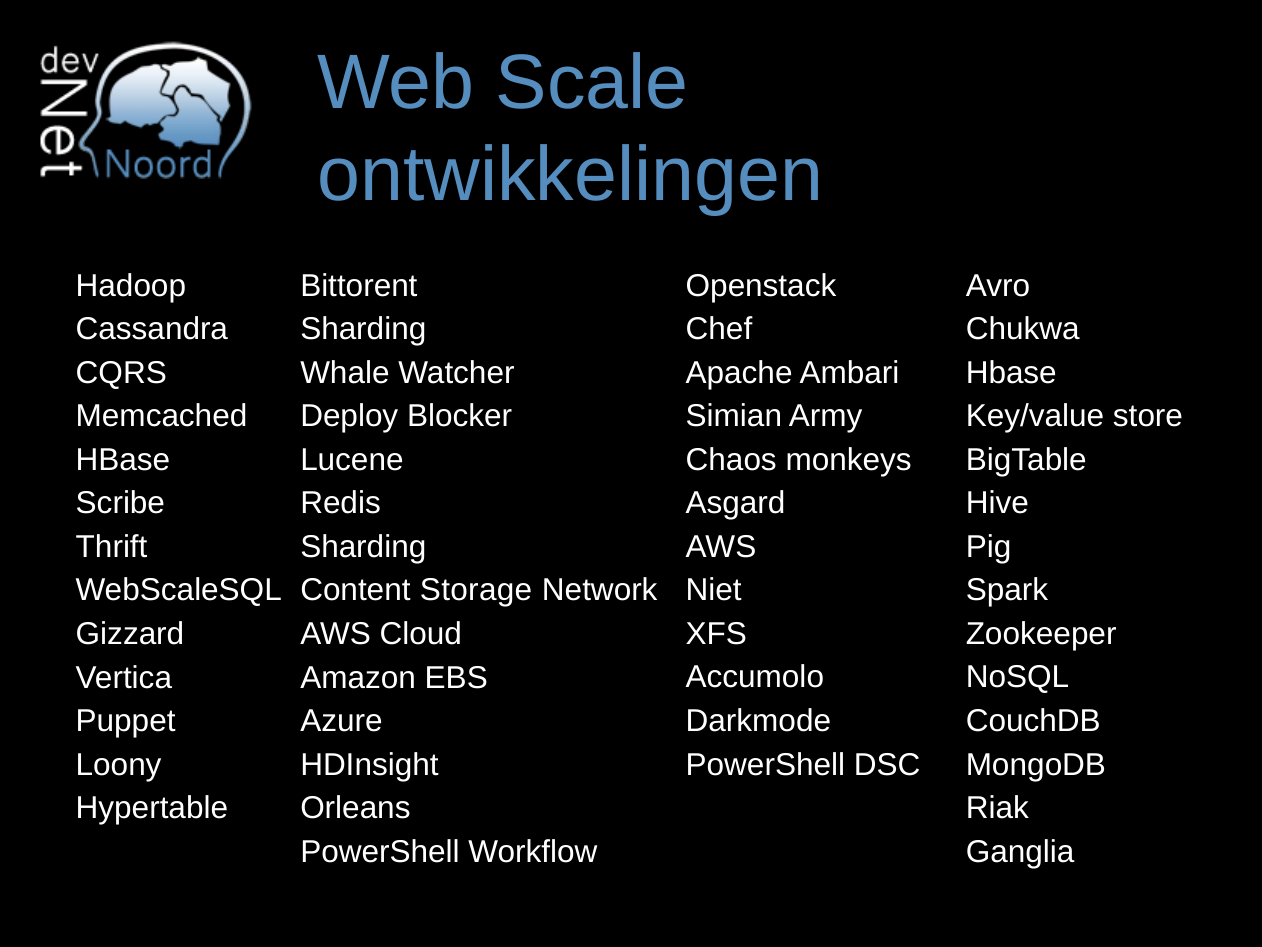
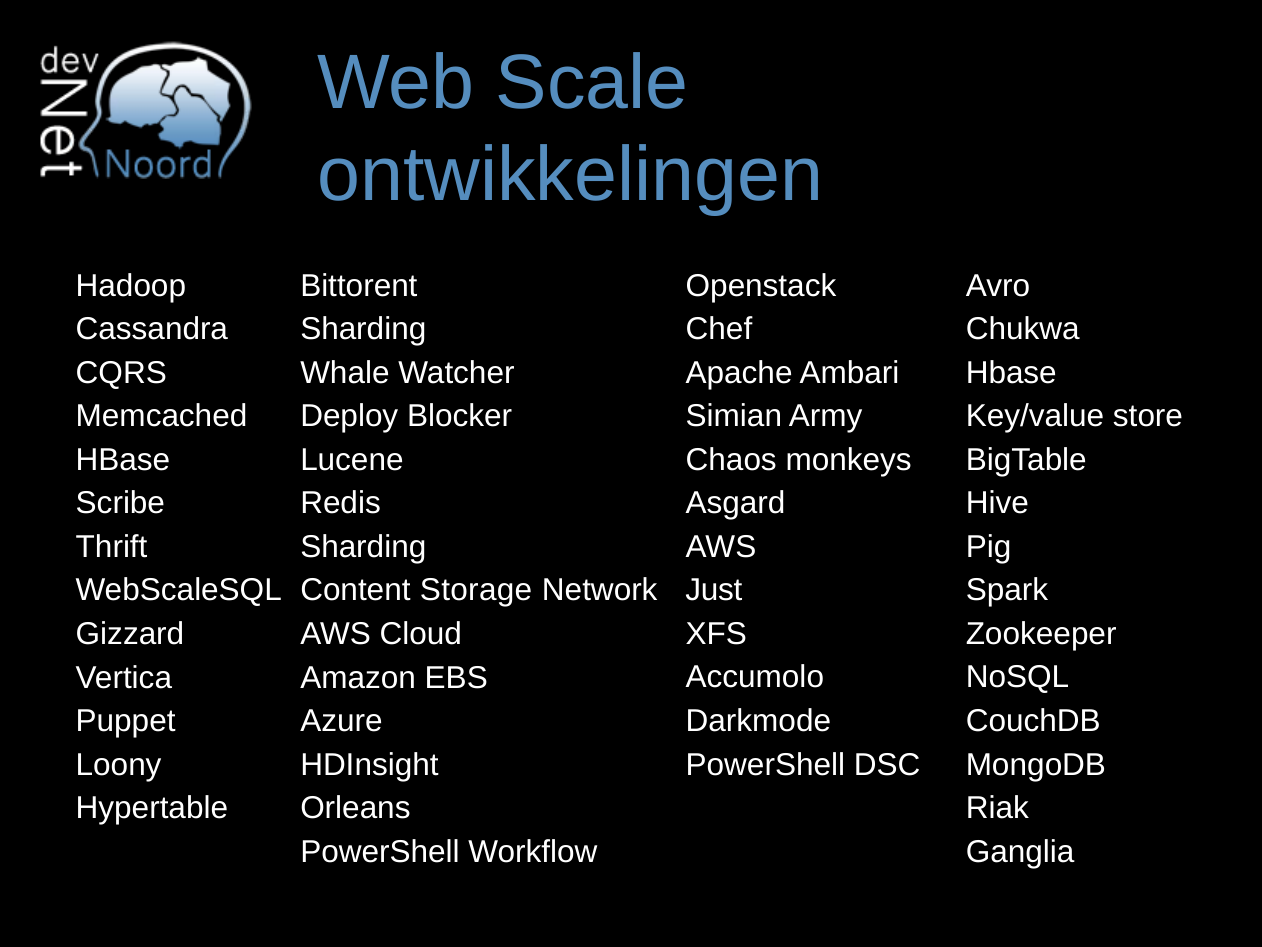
Niet: Niet -> Just
